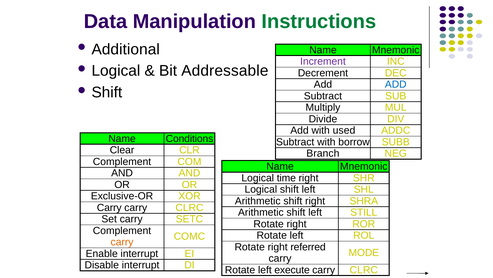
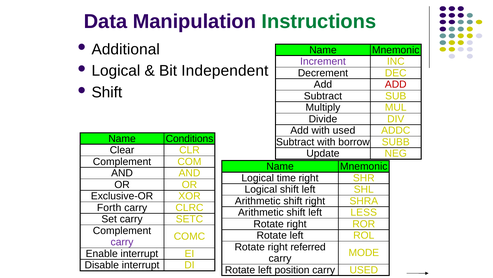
Addressable: Addressable -> Independent
ADD at (396, 84) colour: blue -> red
Branch: Branch -> Update
Carry at (109, 207): Carry -> Forth
STILL: STILL -> LESS
carry at (122, 242) colour: orange -> purple
execute: execute -> position
CLRC at (364, 269): CLRC -> USED
